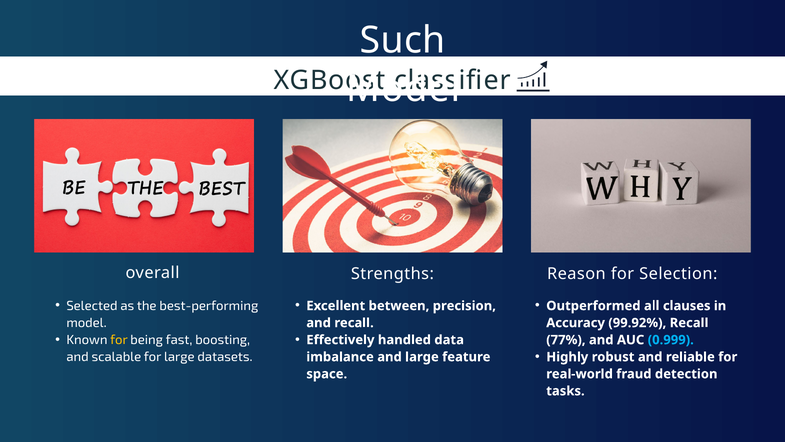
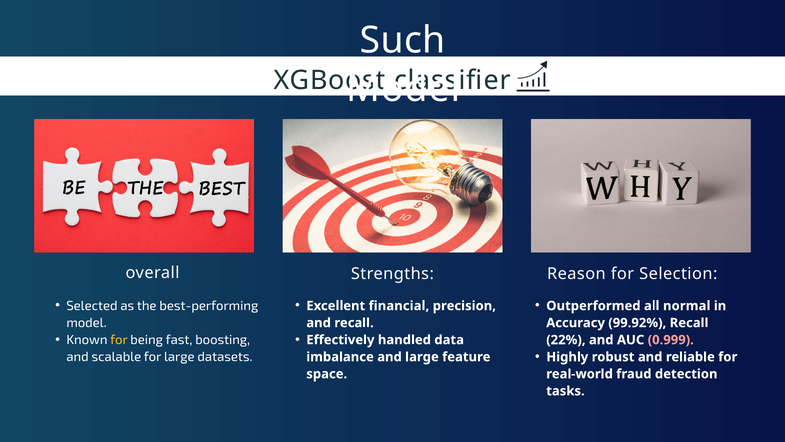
between: between -> financial
clauses: clauses -> normal
77%: 77% -> 22%
0.999 colour: light blue -> pink
